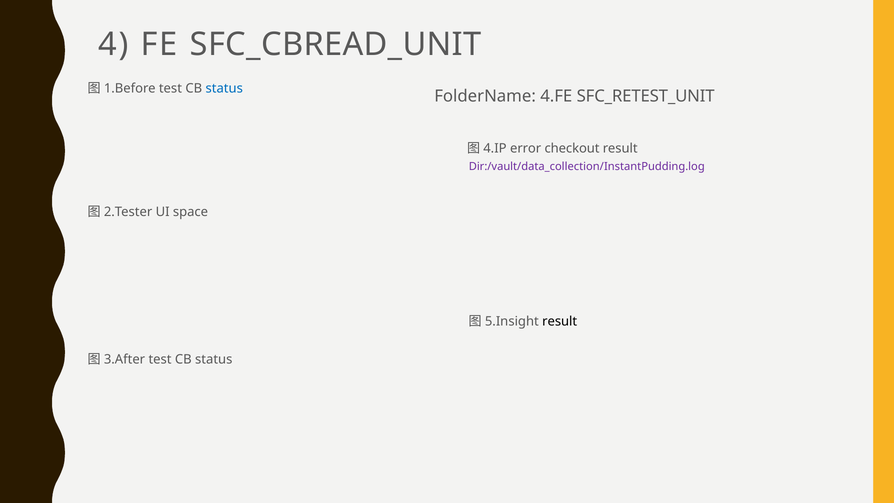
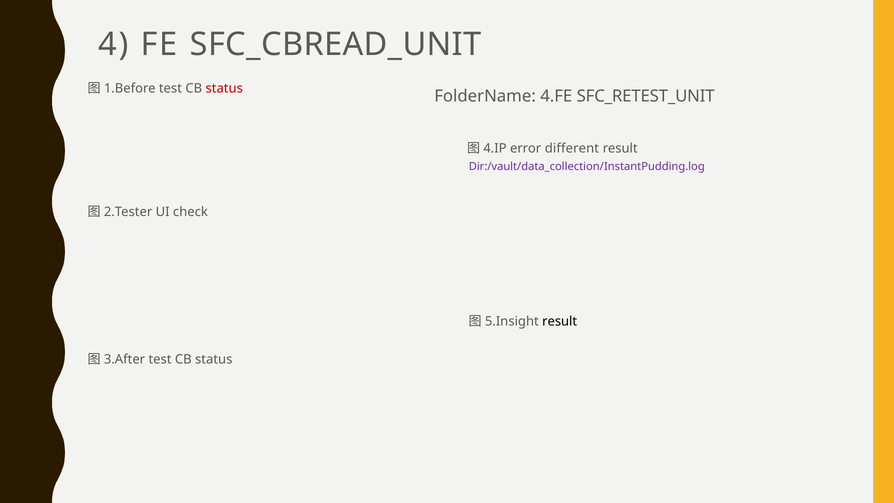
status at (224, 88) colour: blue -> red
checkout: checkout -> different
space: space -> check
